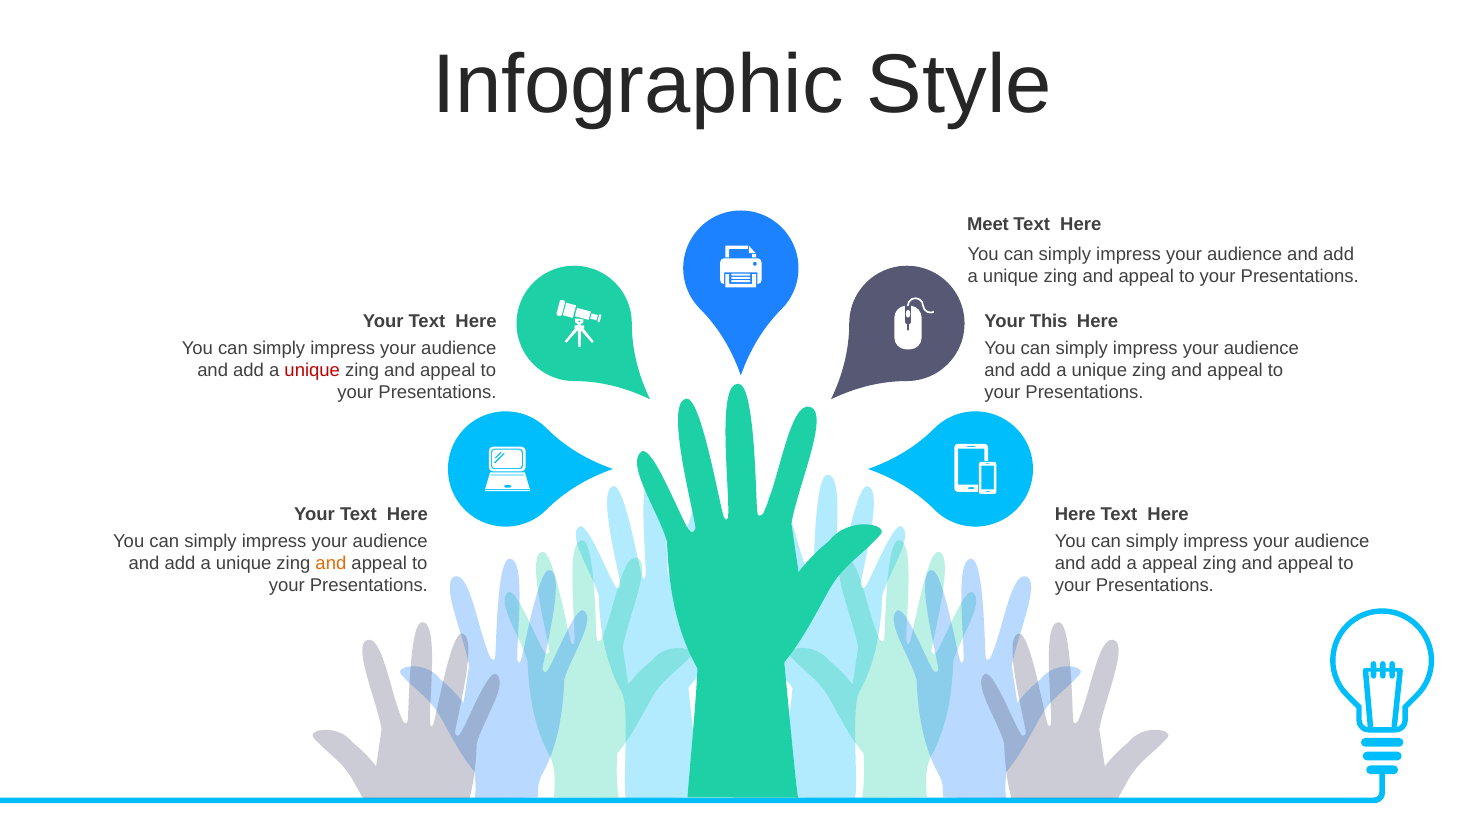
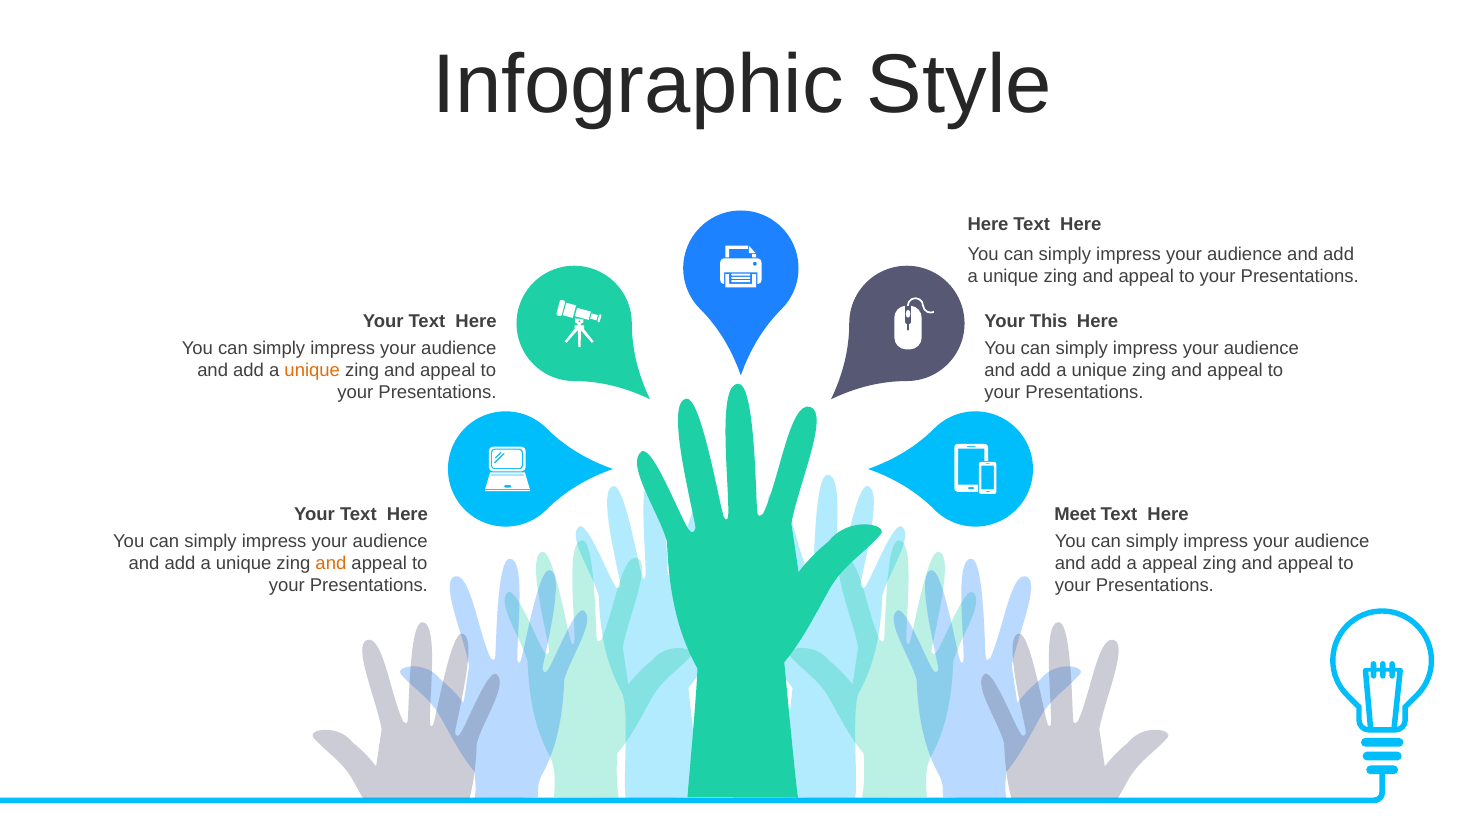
Meet at (988, 224): Meet -> Here
unique at (312, 370) colour: red -> orange
Here at (1075, 515): Here -> Meet
